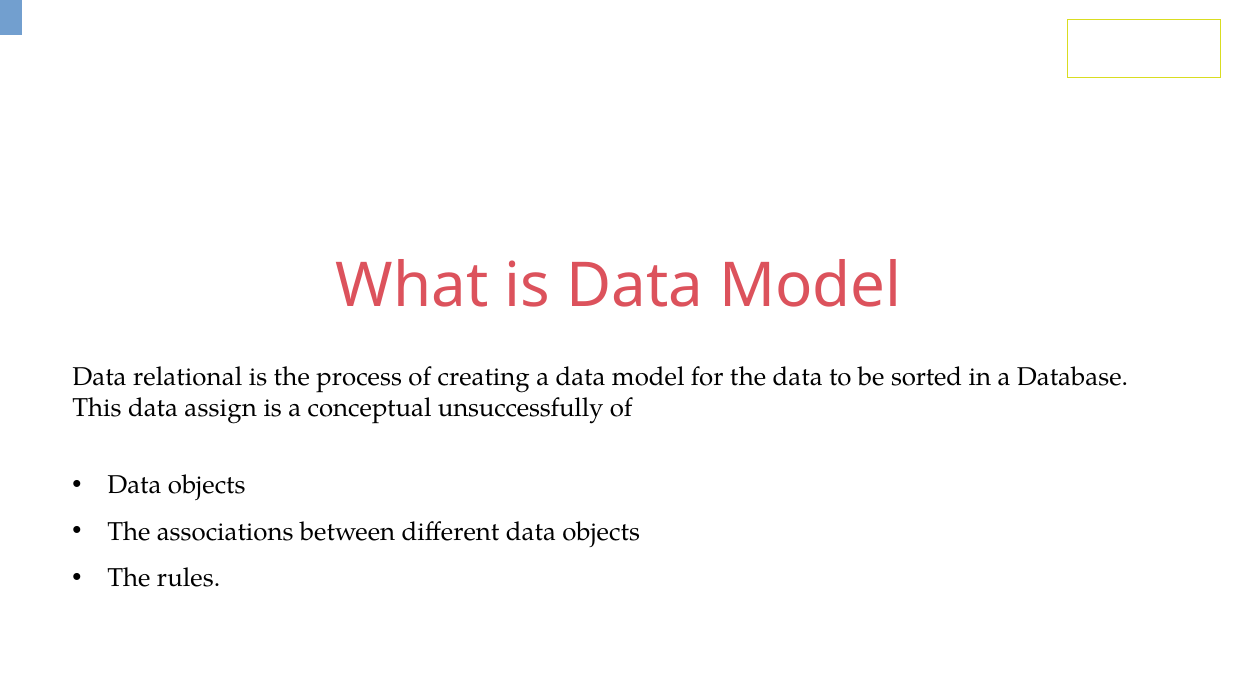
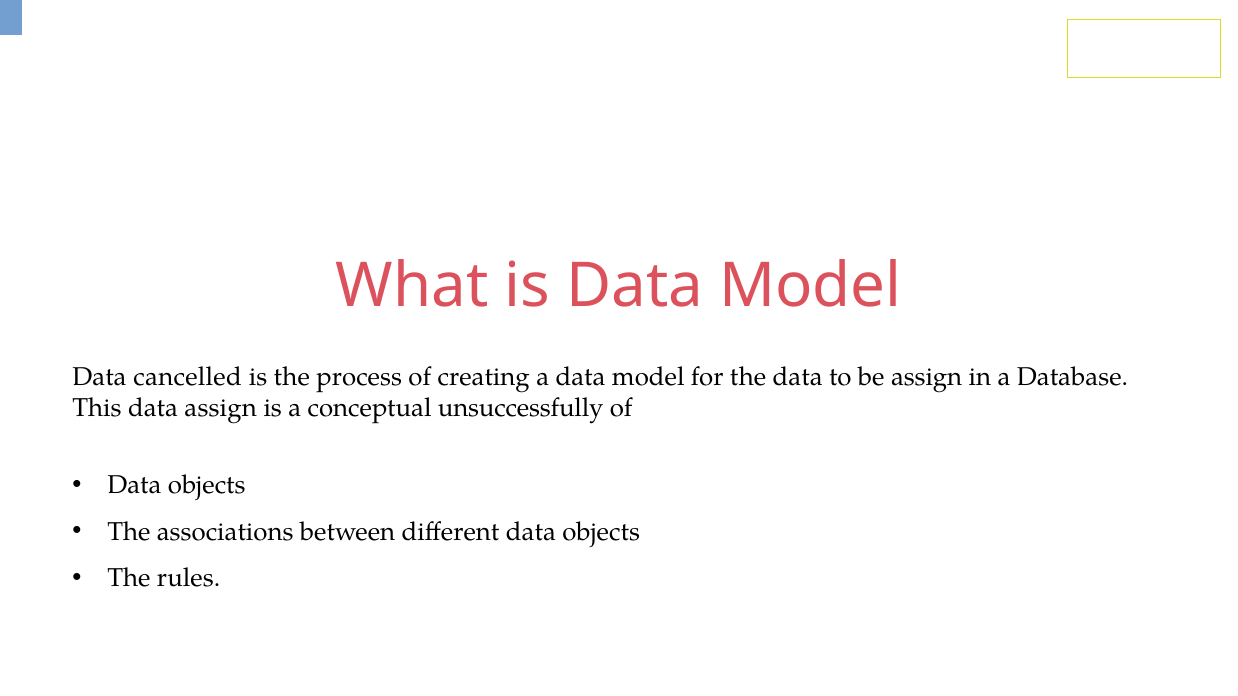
relational: relational -> cancelled
be sorted: sorted -> assign
